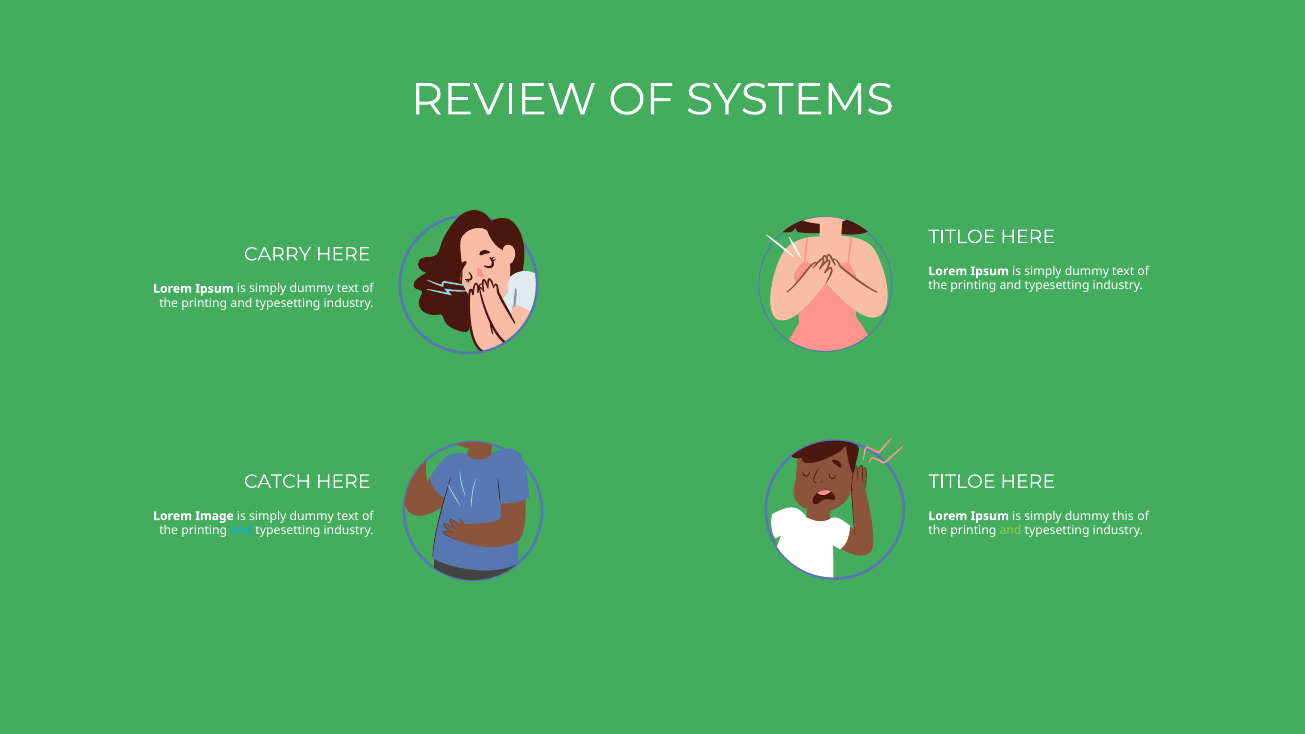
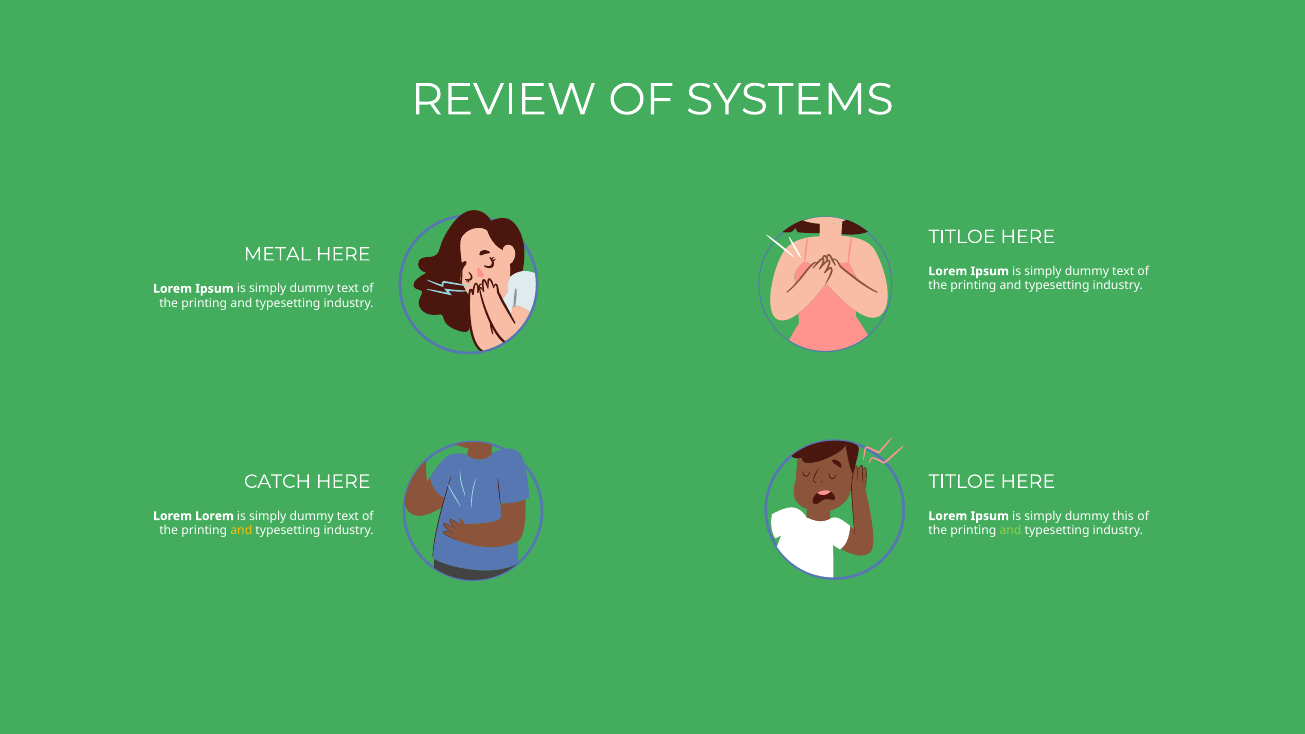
CARRY: CARRY -> METAL
Lorem Image: Image -> Lorem
and at (241, 531) colour: light blue -> yellow
